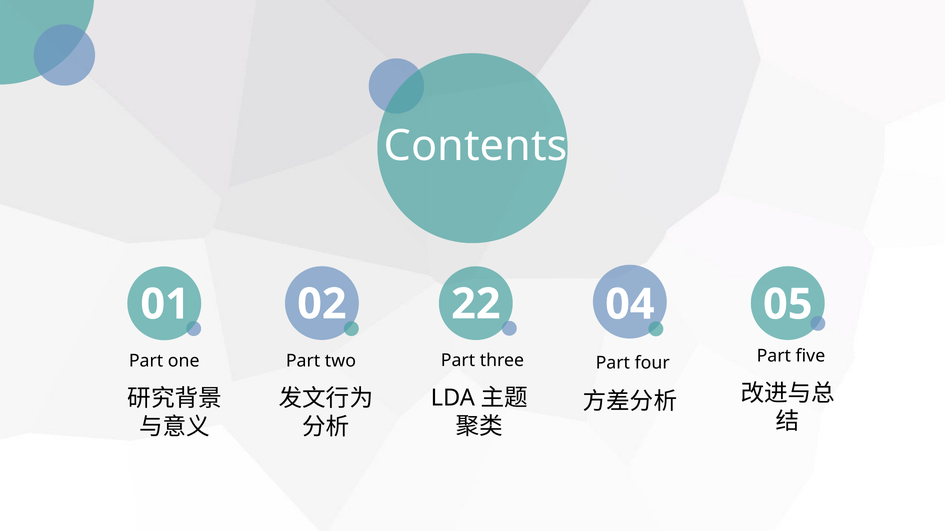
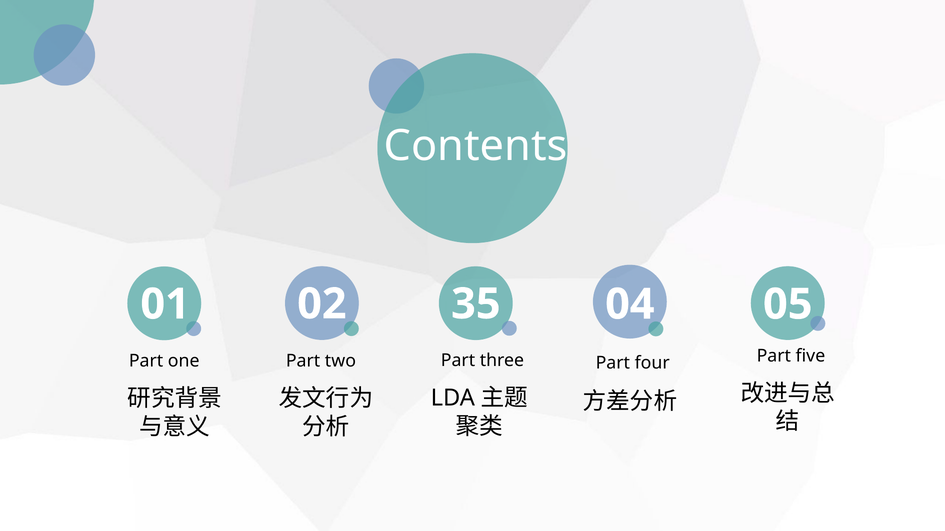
22: 22 -> 35
